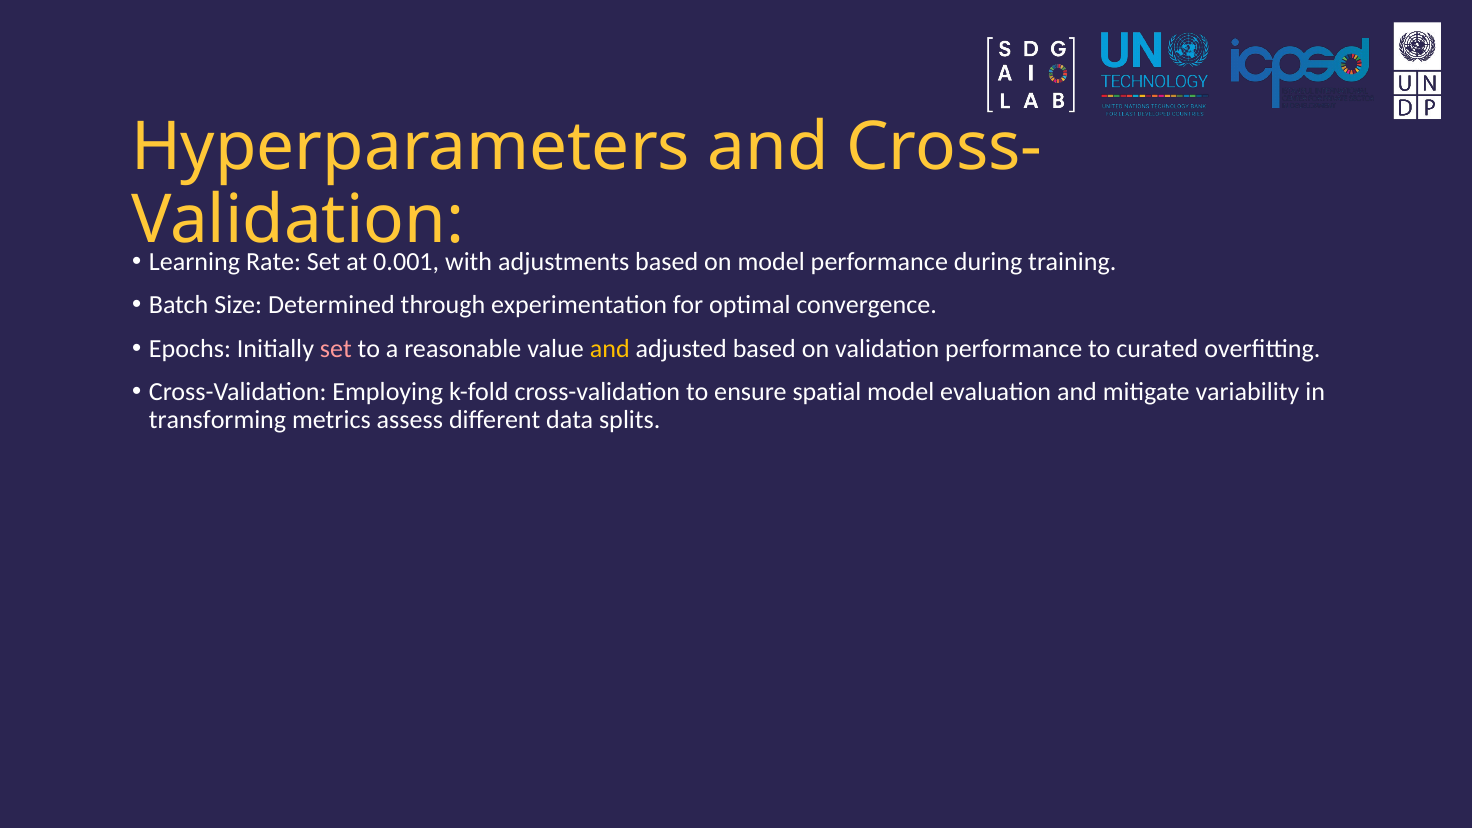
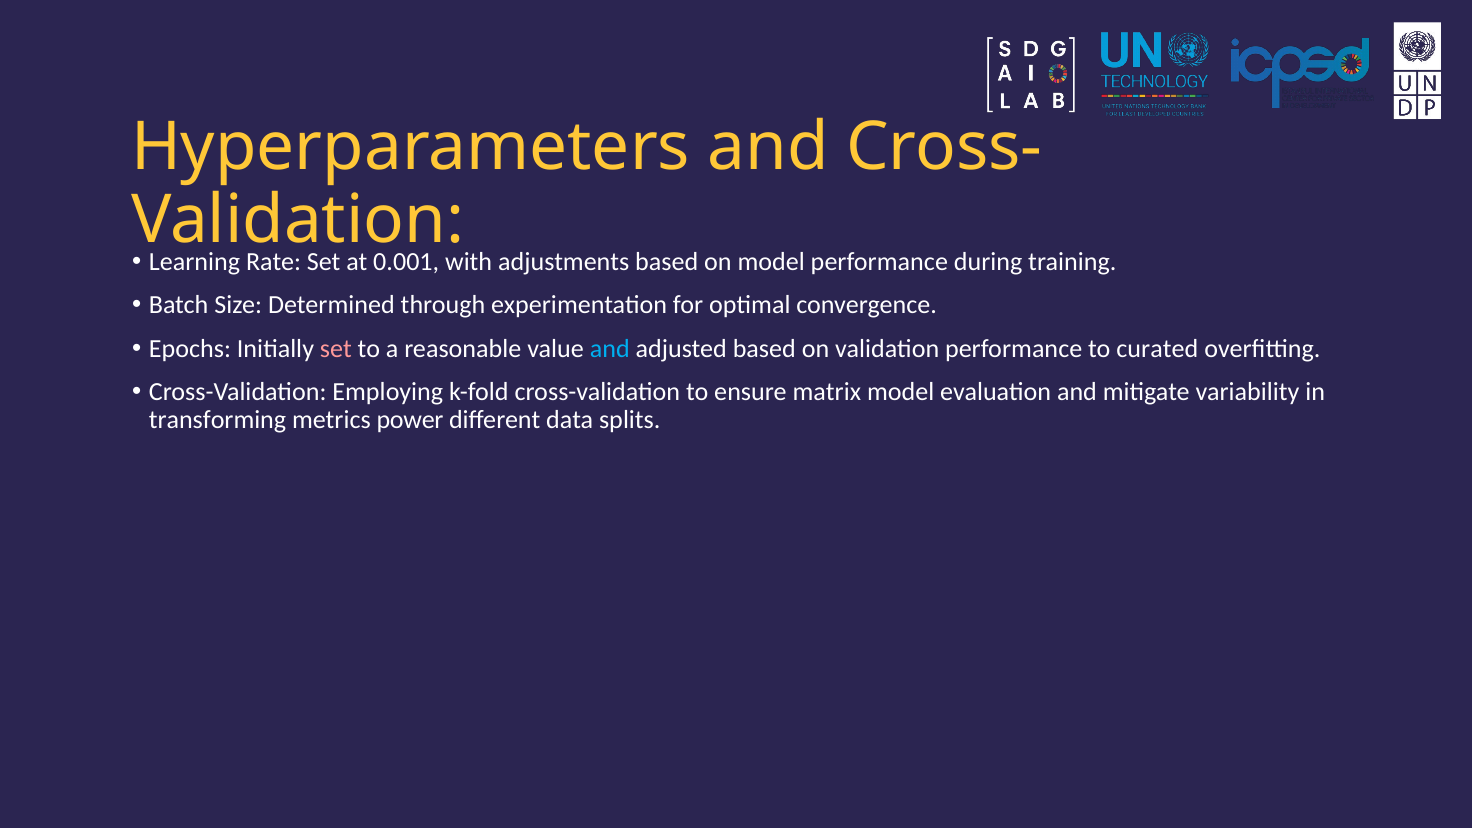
and at (610, 349) colour: yellow -> light blue
spatial: spatial -> matrix
assess: assess -> power
